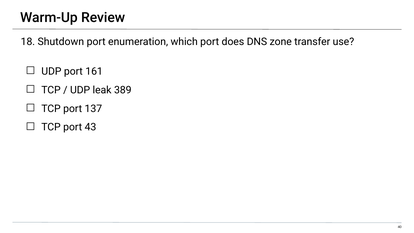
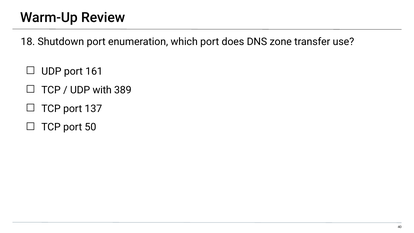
leak: leak -> with
43: 43 -> 50
